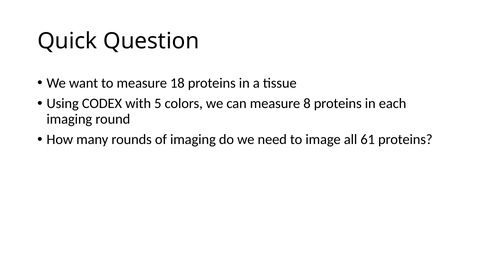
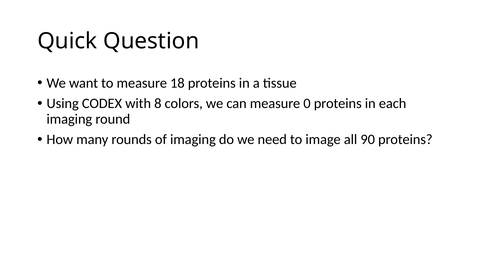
5: 5 -> 8
8: 8 -> 0
61: 61 -> 90
